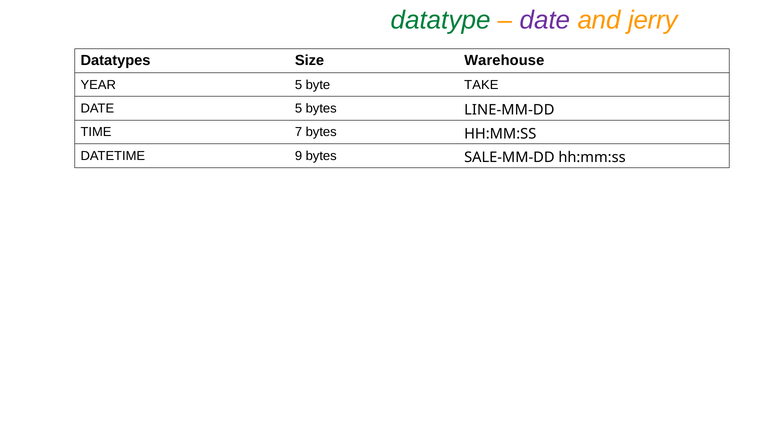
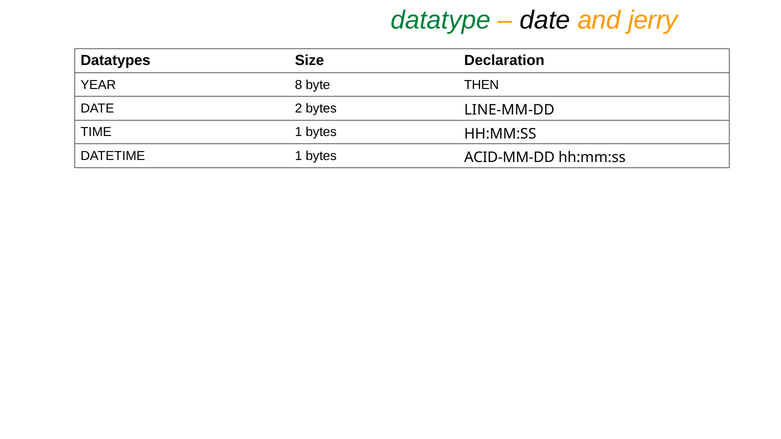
date at (545, 20) colour: purple -> black
Warehouse: Warehouse -> Declaration
YEAR 5: 5 -> 8
TAKE: TAKE -> THEN
DATE 5: 5 -> 2
TIME 7: 7 -> 1
DATETIME 9: 9 -> 1
SALE-MM-DD: SALE-MM-DD -> ACID-MM-DD
